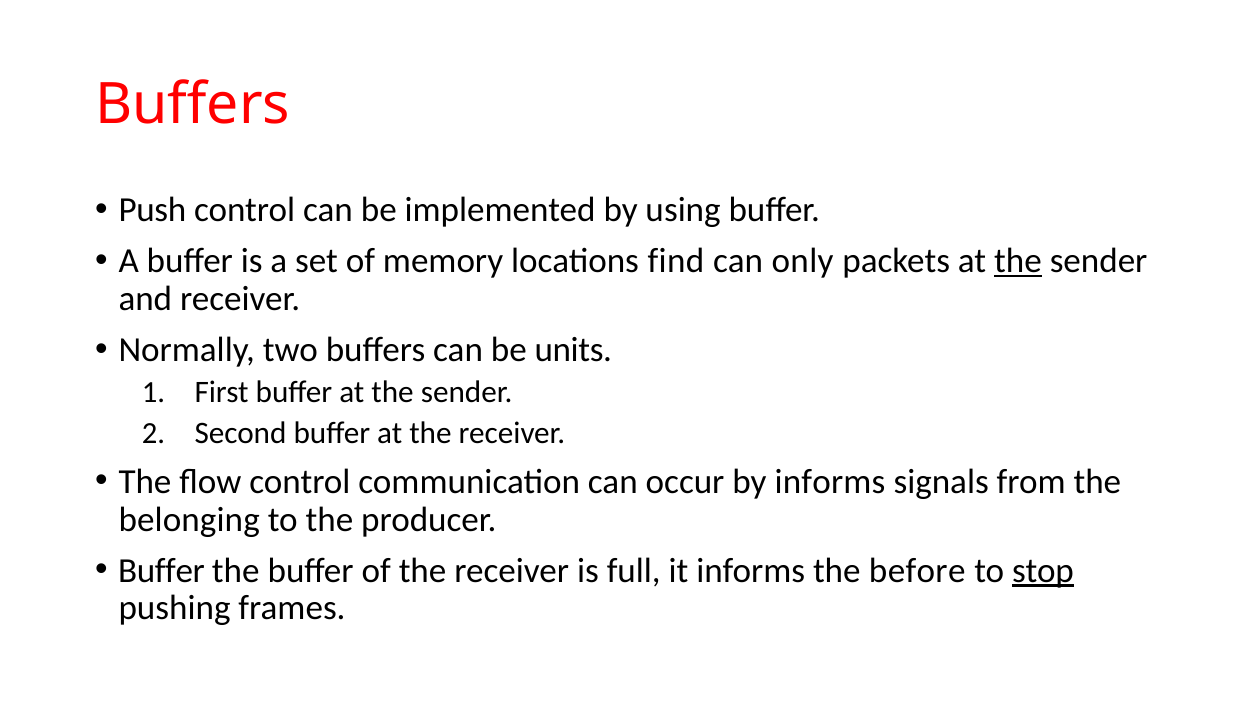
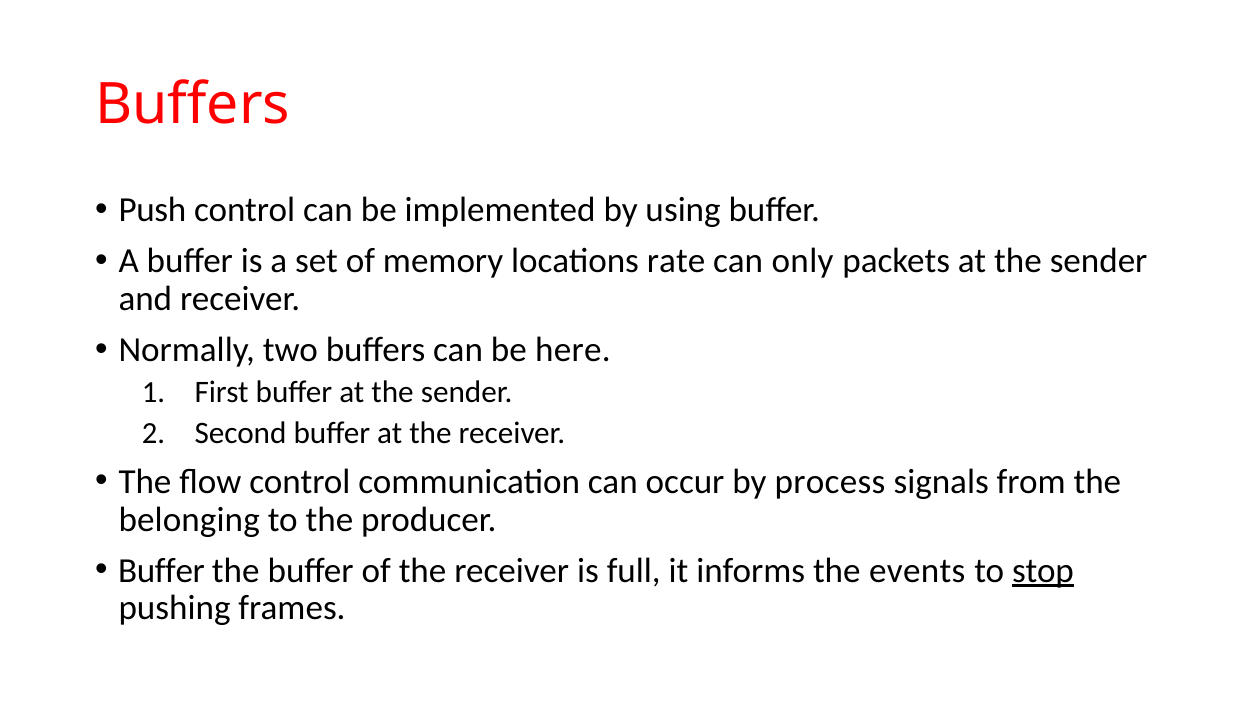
find: find -> rate
the at (1018, 261) underline: present -> none
units: units -> here
by informs: informs -> process
before: before -> events
